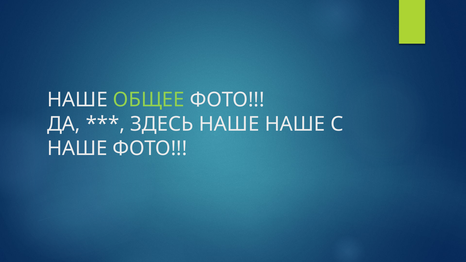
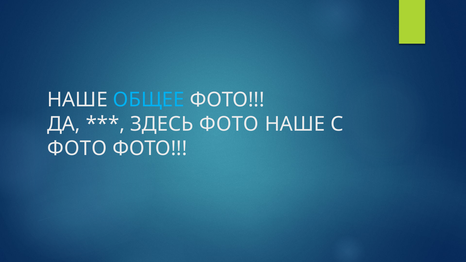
ОБЩЕЕ colour: light green -> light blue
ЗДЕСЬ НАШЕ: НАШЕ -> ФОТО
НАШЕ at (77, 149): НАШЕ -> ФОТО
